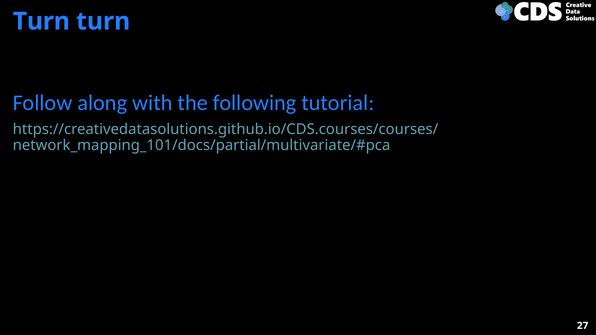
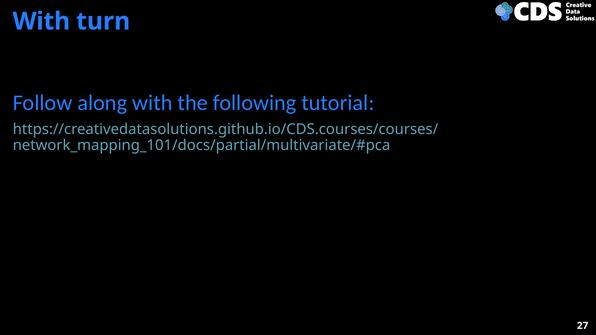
Turn at (41, 21): Turn -> With
